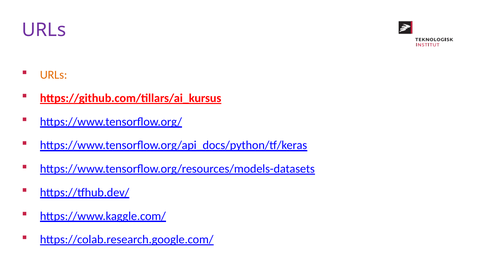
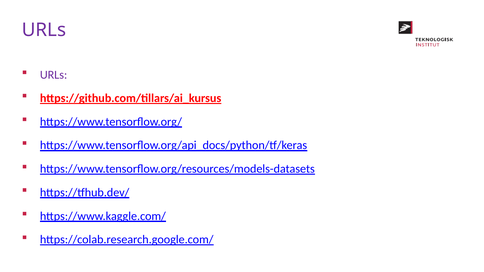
URLs at (54, 75) colour: orange -> purple
